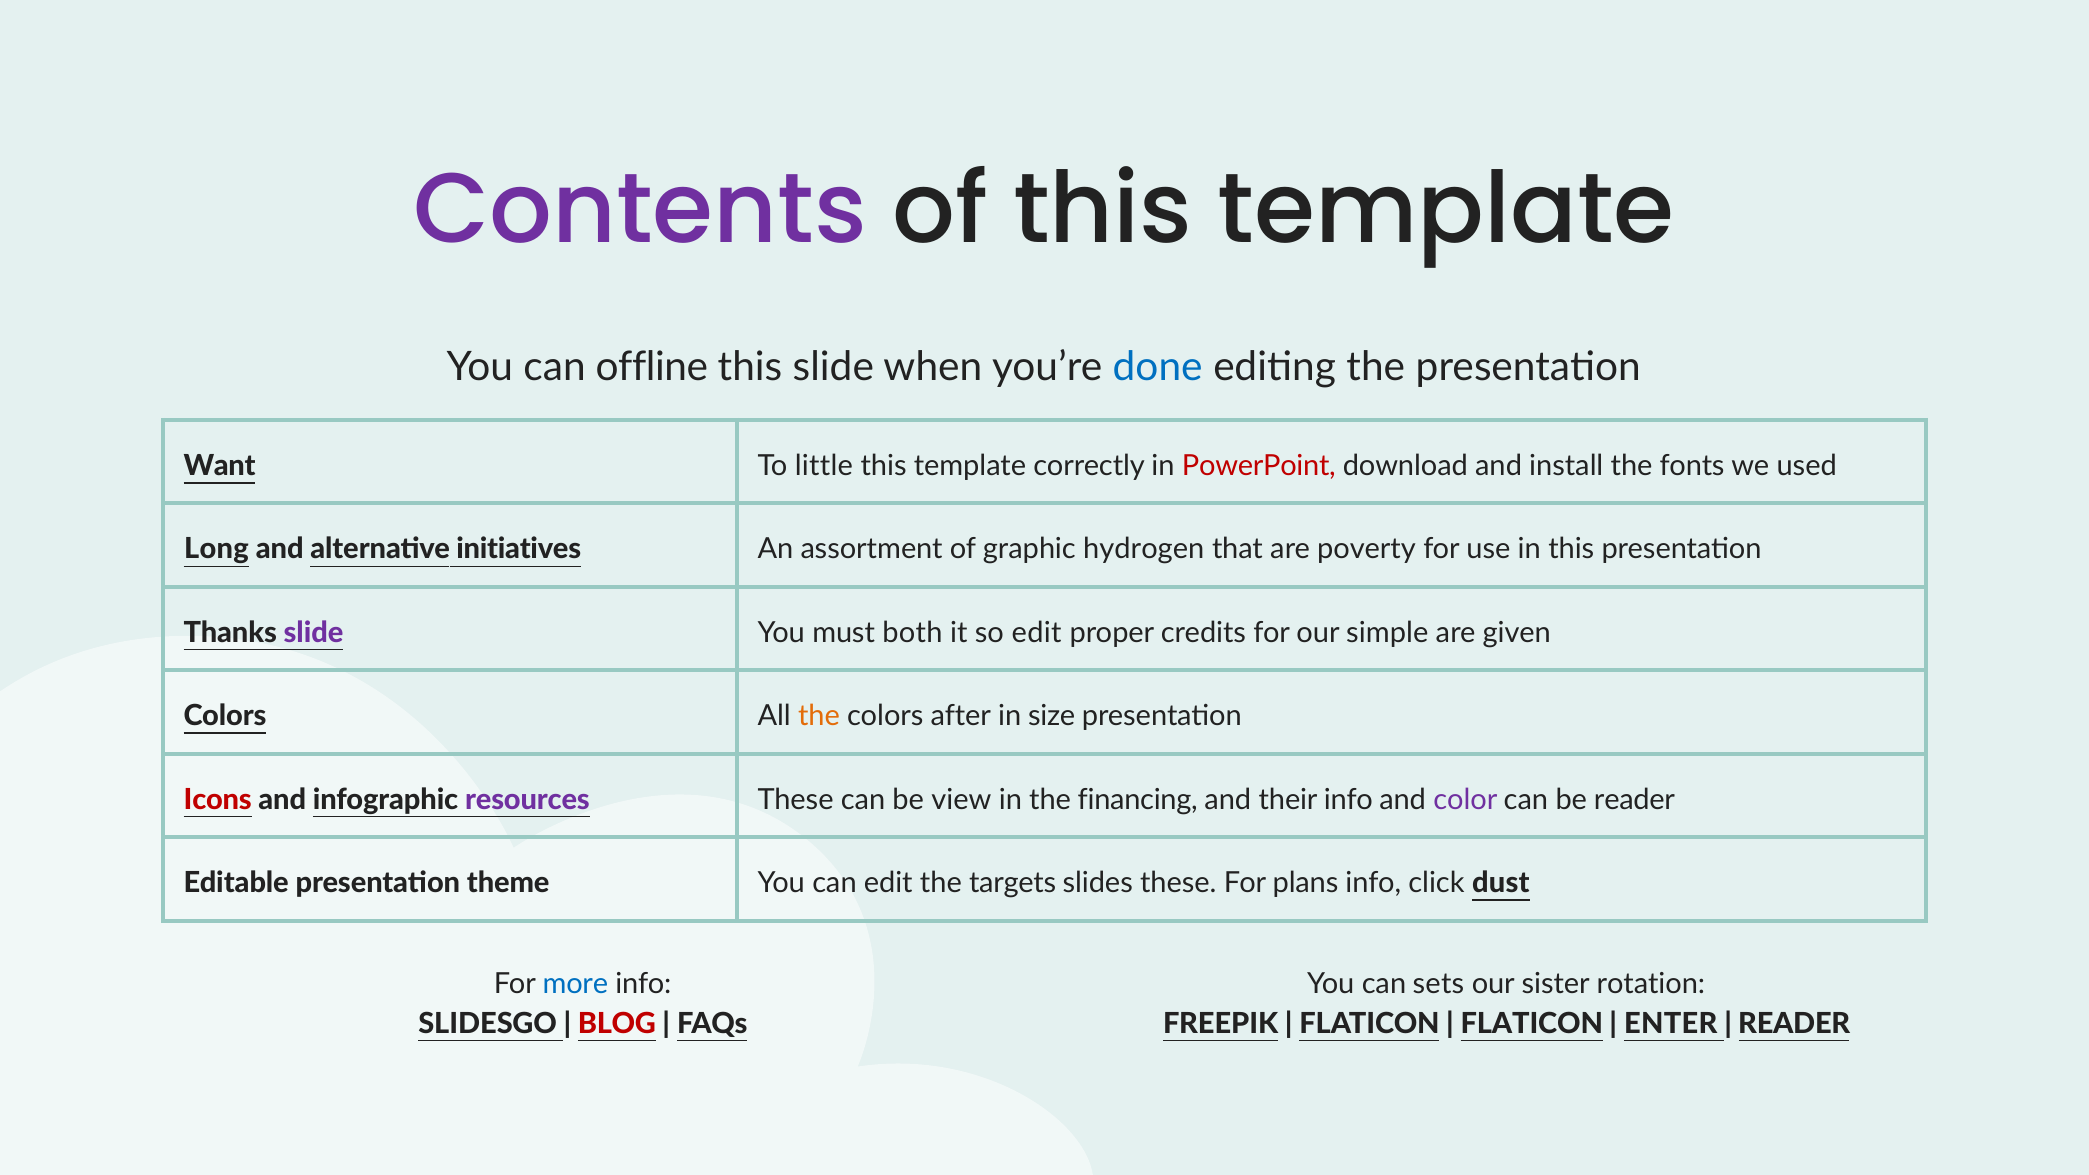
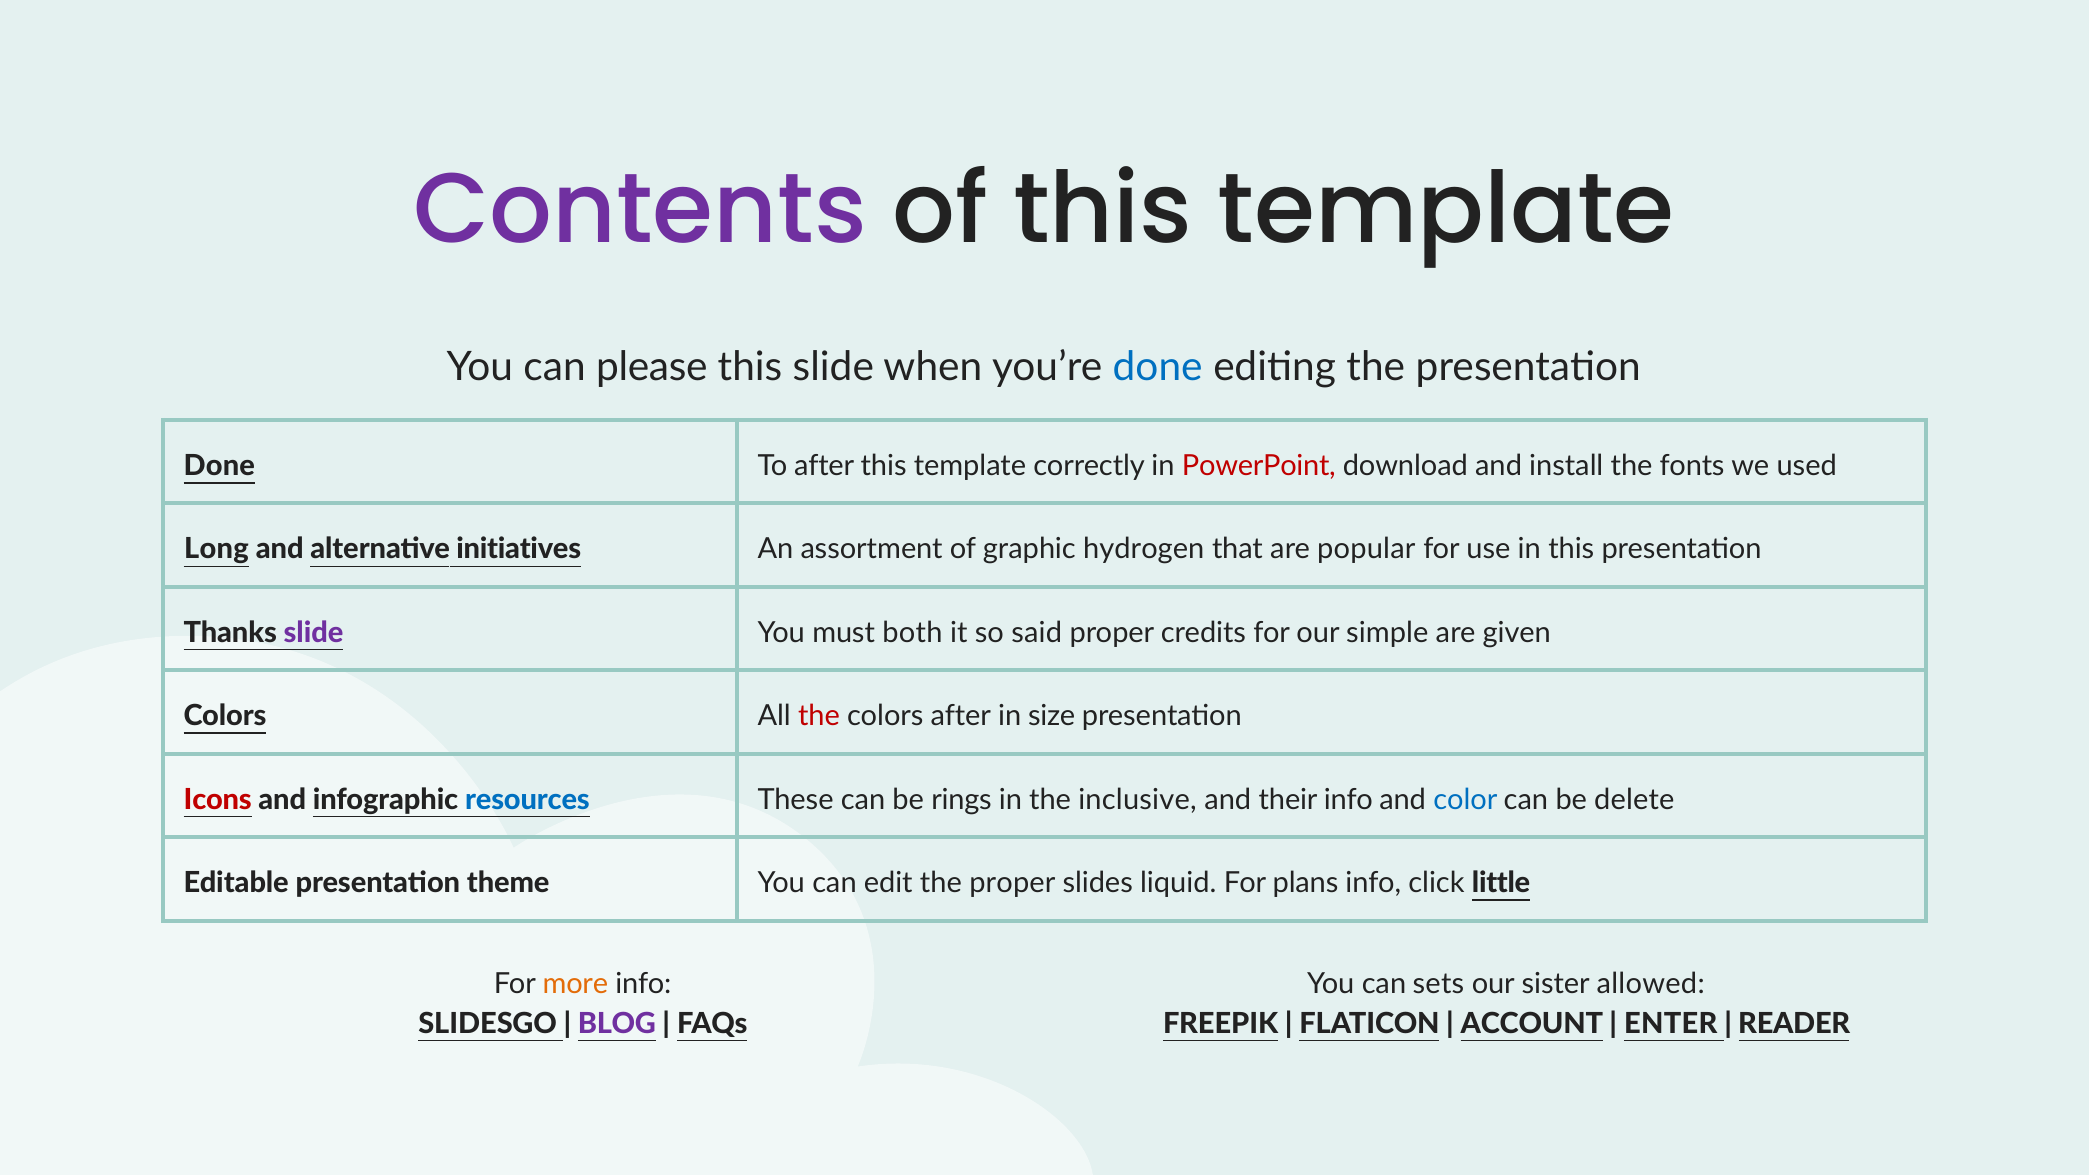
offline: offline -> please
Want at (220, 466): Want -> Done
To little: little -> after
poverty: poverty -> popular
so edit: edit -> said
the at (819, 716) colour: orange -> red
resources colour: purple -> blue
view: view -> rings
financing: financing -> inclusive
color colour: purple -> blue
be reader: reader -> delete
the targets: targets -> proper
slides these: these -> liquid
dust: dust -> little
more colour: blue -> orange
rotation: rotation -> allowed
BLOG colour: red -> purple
FLATICON at (1532, 1024): FLATICON -> ACCOUNT
